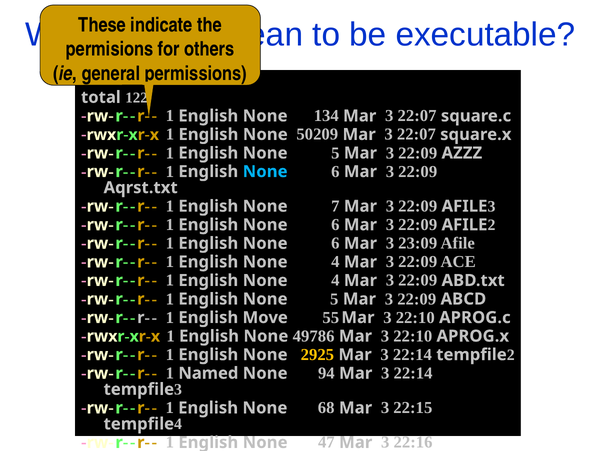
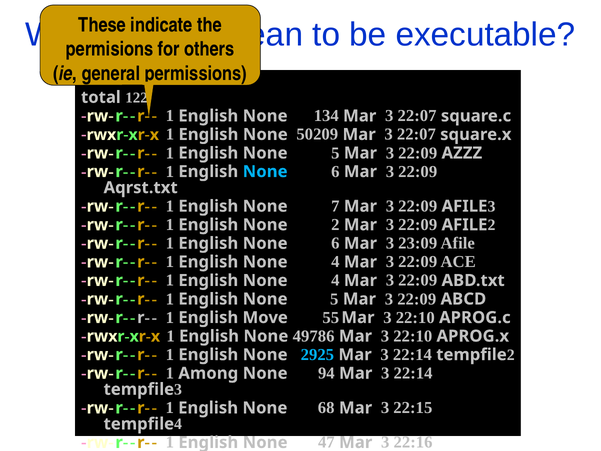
6 at (335, 225): 6 -> 2
2925 colour: yellow -> light blue
Named: Named -> Among
